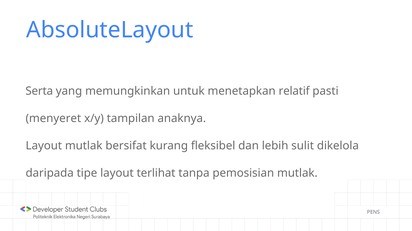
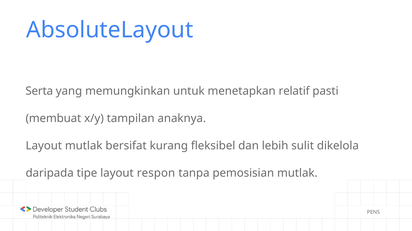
menyeret: menyeret -> membuat
terlihat: terlihat -> respon
